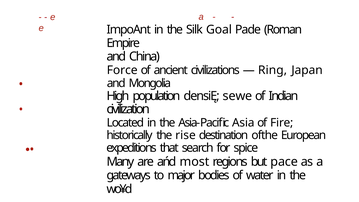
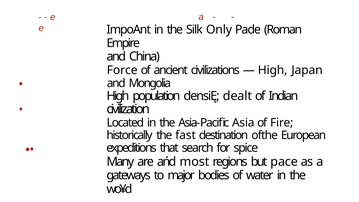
Goal: Goal -> Only
Ring at (272, 70): Ring -> High
sewe: sewe -> dealt
rise: rise -> fast
